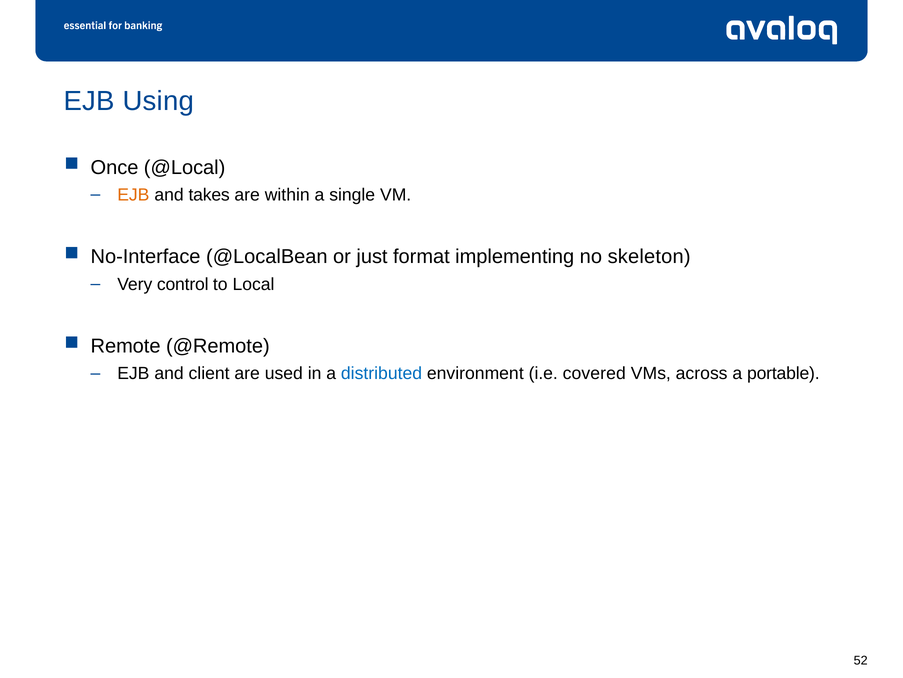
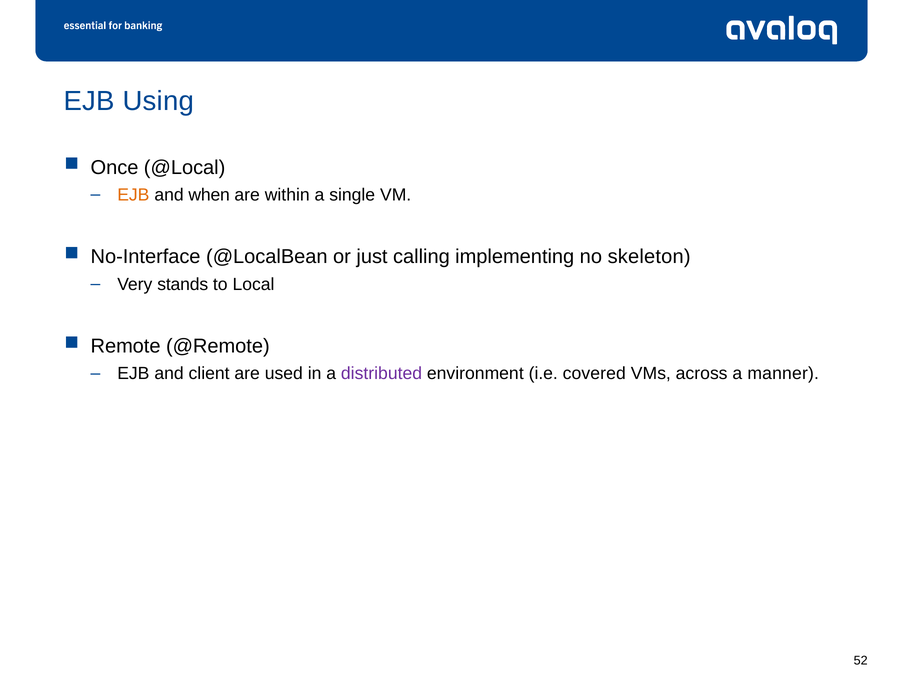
takes: takes -> when
format: format -> calling
control: control -> stands
distributed colour: blue -> purple
portable: portable -> manner
